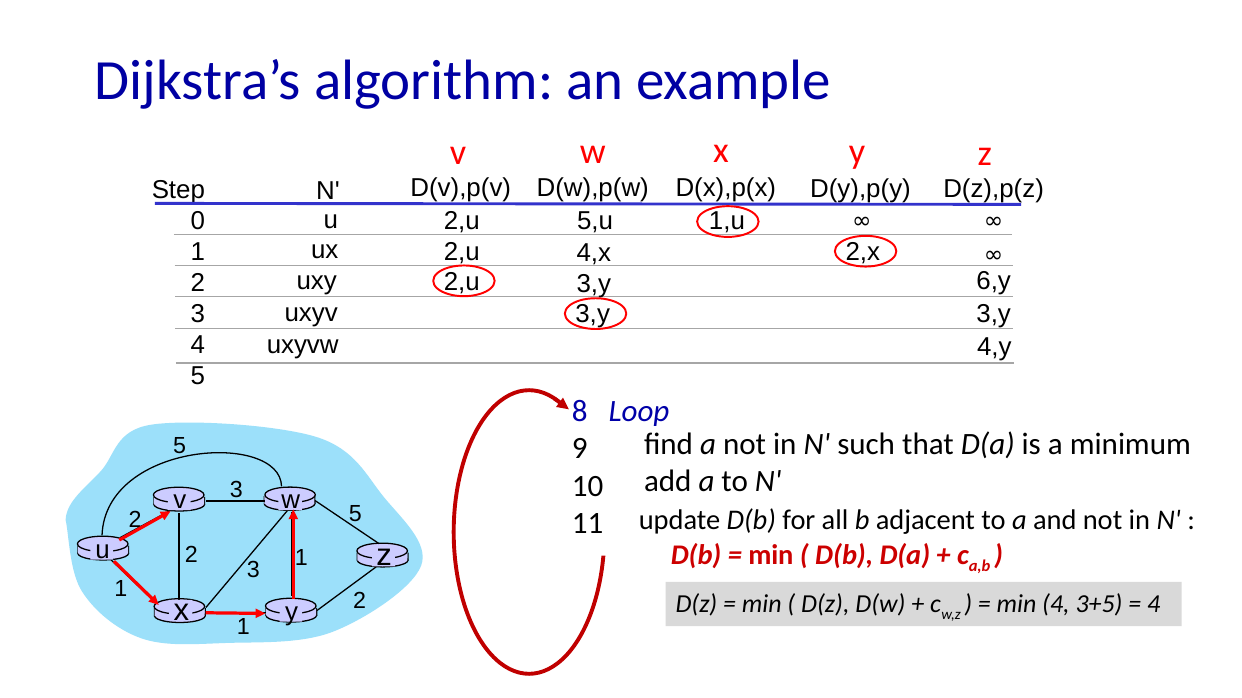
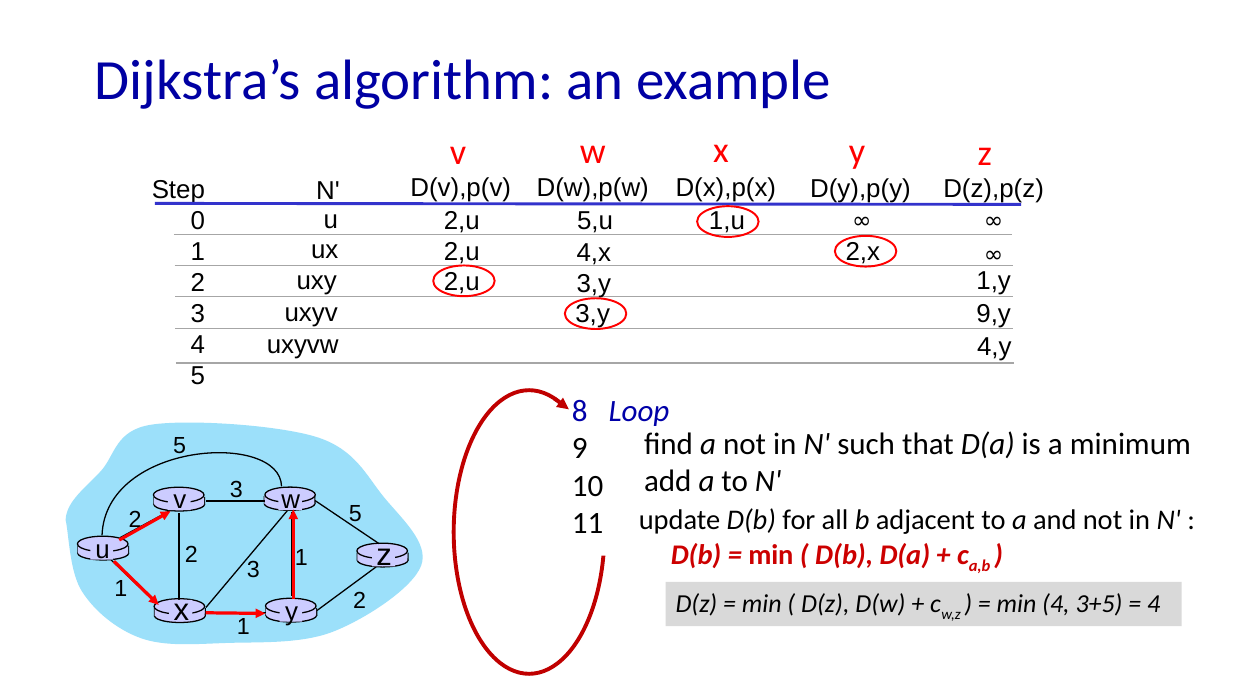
6,y: 6,y -> 1,y
uxyv 3,y: 3,y -> 9,y
